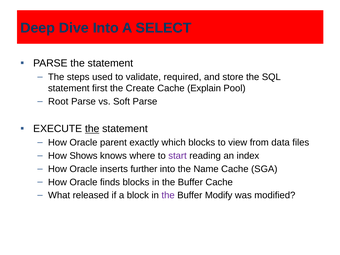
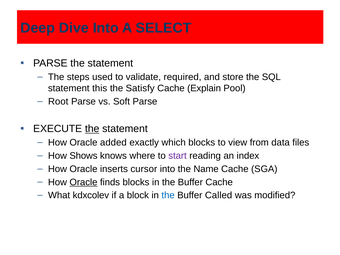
first: first -> this
Create: Create -> Satisfy
parent: parent -> added
further: further -> cursor
Oracle at (83, 182) underline: none -> present
released: released -> kdxcolev
the at (168, 195) colour: purple -> blue
Modify: Modify -> Called
